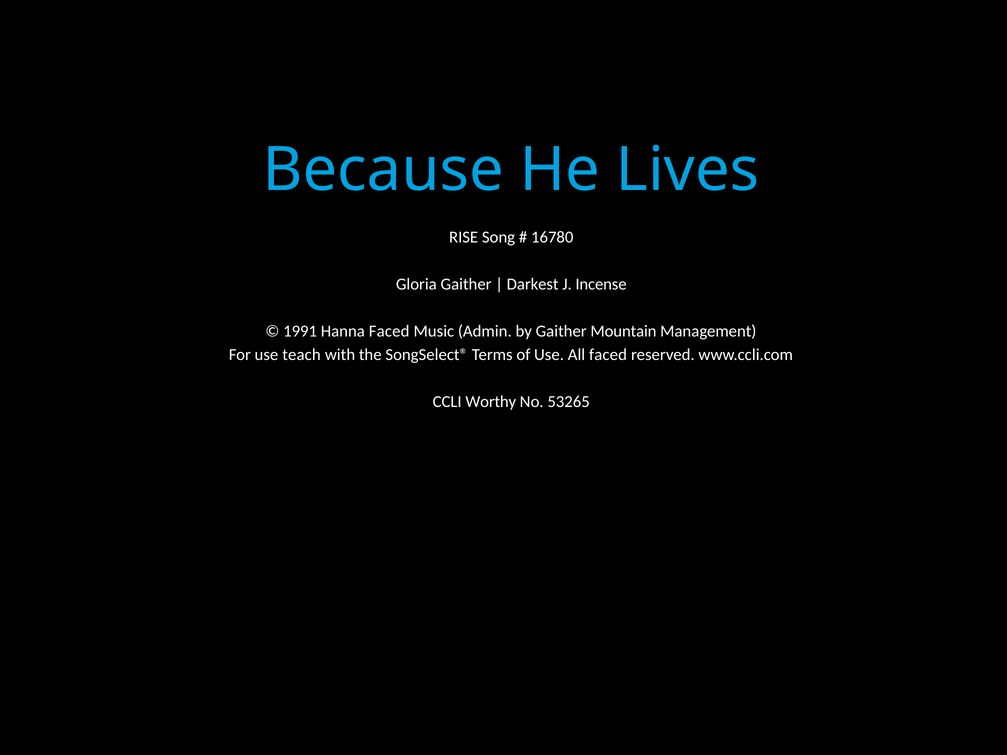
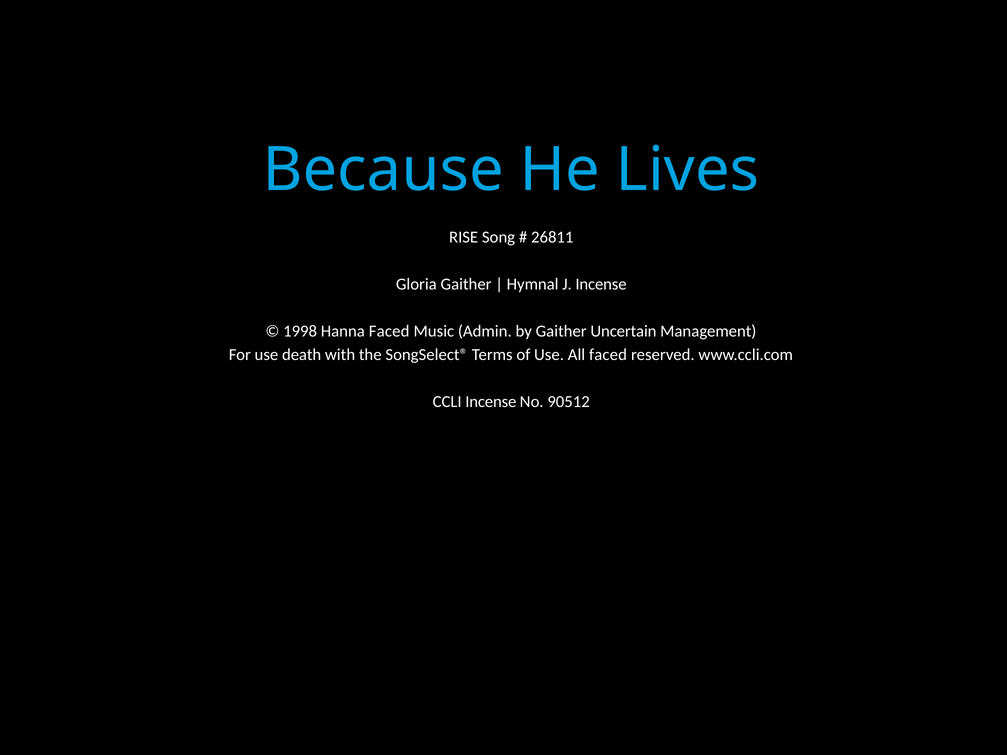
16780: 16780 -> 26811
Darkest: Darkest -> Hymnal
1991: 1991 -> 1998
Mountain: Mountain -> Uncertain
teach: teach -> death
CCLI Worthy: Worthy -> Incense
53265: 53265 -> 90512
